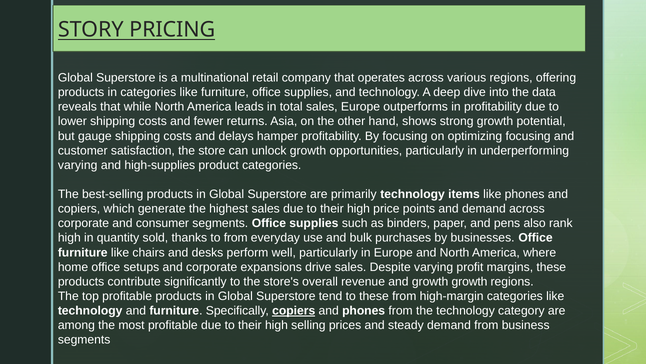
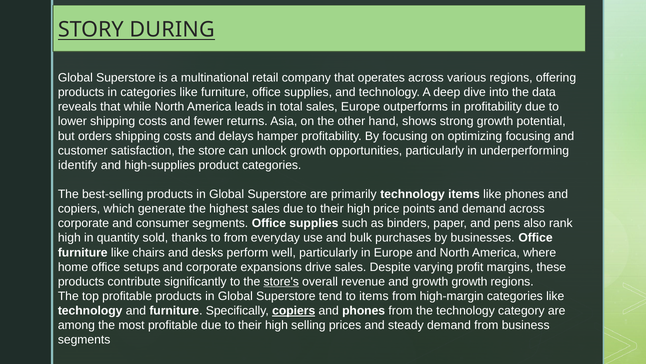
PRICING: PRICING -> DURING
gauge: gauge -> orders
varying at (78, 165): varying -> identify
store's underline: none -> present
to these: these -> items
